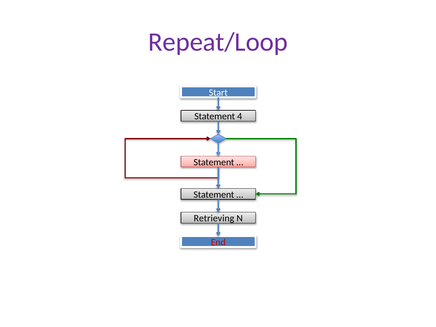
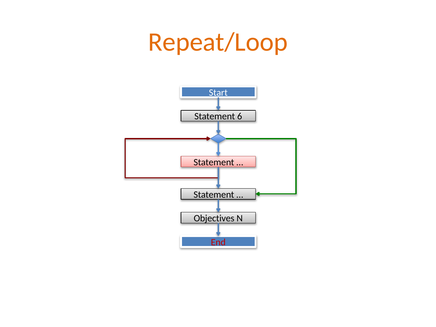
Repeat/Loop colour: purple -> orange
4: 4 -> 6
Retrieving: Retrieving -> Objectives
